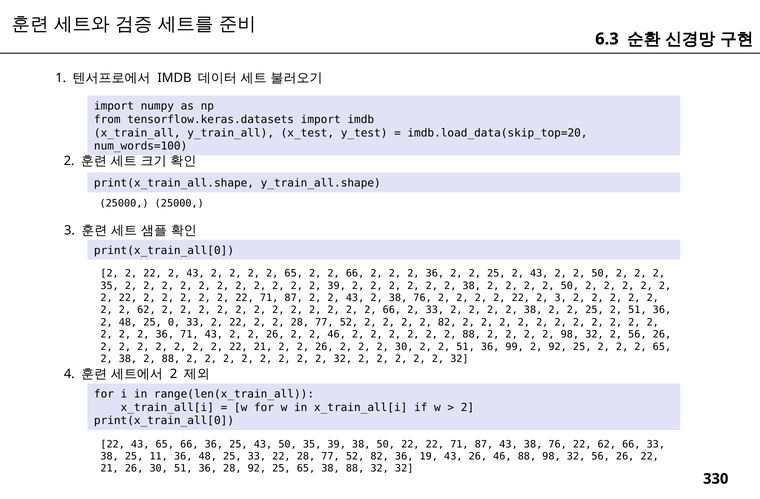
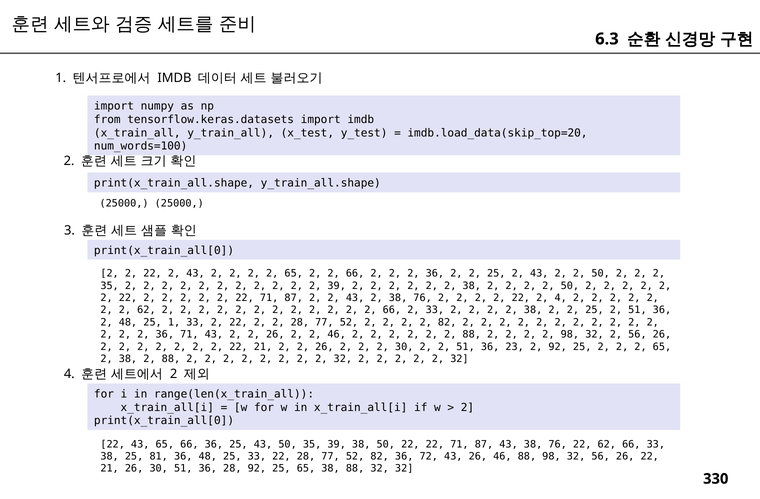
2 3: 3 -> 4
25 0: 0 -> 1
99: 99 -> 23
11: 11 -> 81
19: 19 -> 72
